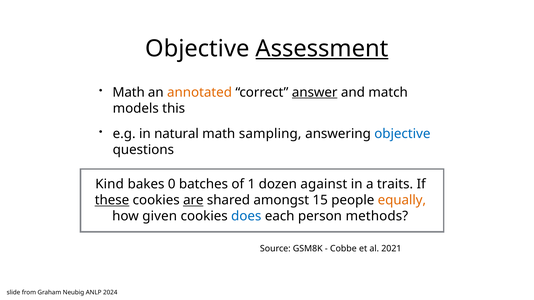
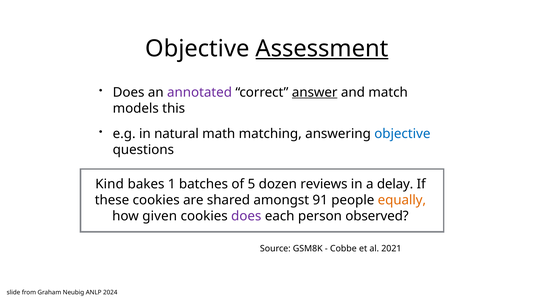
Math at (129, 92): Math -> Does
annotated colour: orange -> purple
sampling: sampling -> matching
0: 0 -> 1
1: 1 -> 5
against: against -> reviews
traits: traits -> delay
these underline: present -> none
are underline: present -> none
15: 15 -> 91
does at (246, 217) colour: blue -> purple
methods: methods -> observed
